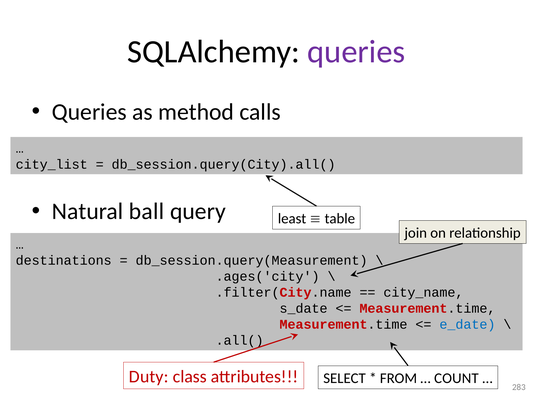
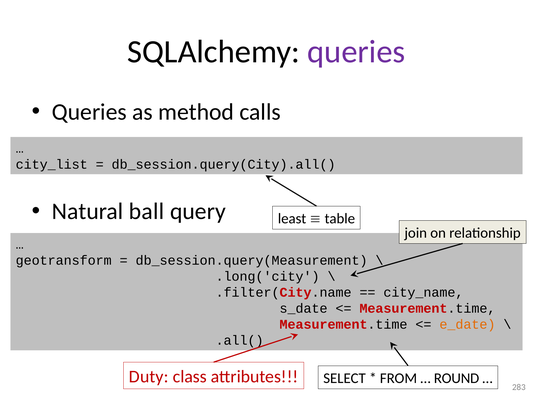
destinations: destinations -> geotransform
.ages('city: .ages('city -> .long('city
e_date colour: blue -> orange
COUNT: COUNT -> ROUND
